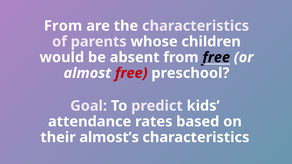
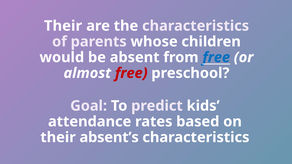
From at (63, 26): From -> Their
free at (216, 57) colour: black -> blue
almost’s: almost’s -> absent’s
